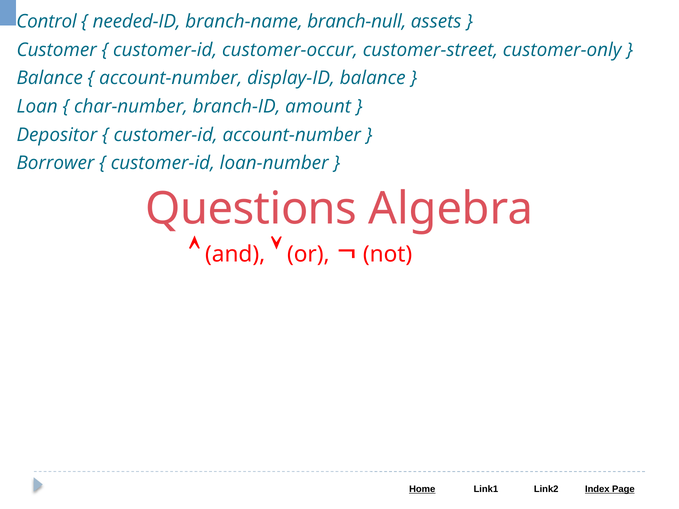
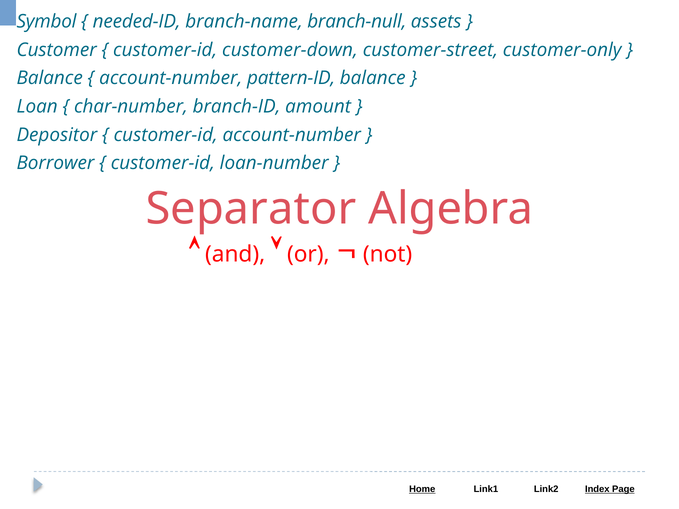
Control: Control -> Symbol
customer-occur: customer-occur -> customer-down
display-ID: display-ID -> pattern-ID
Questions: Questions -> Separator
